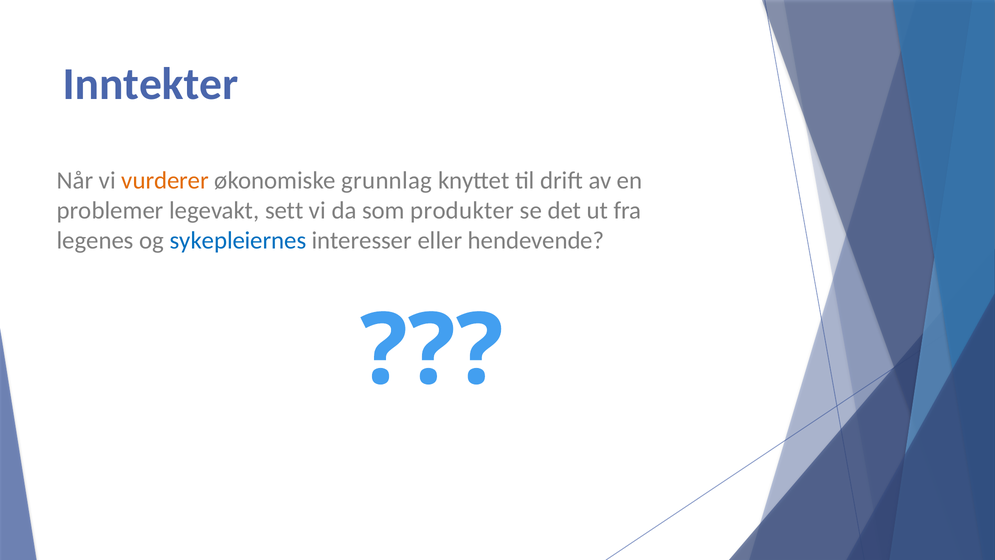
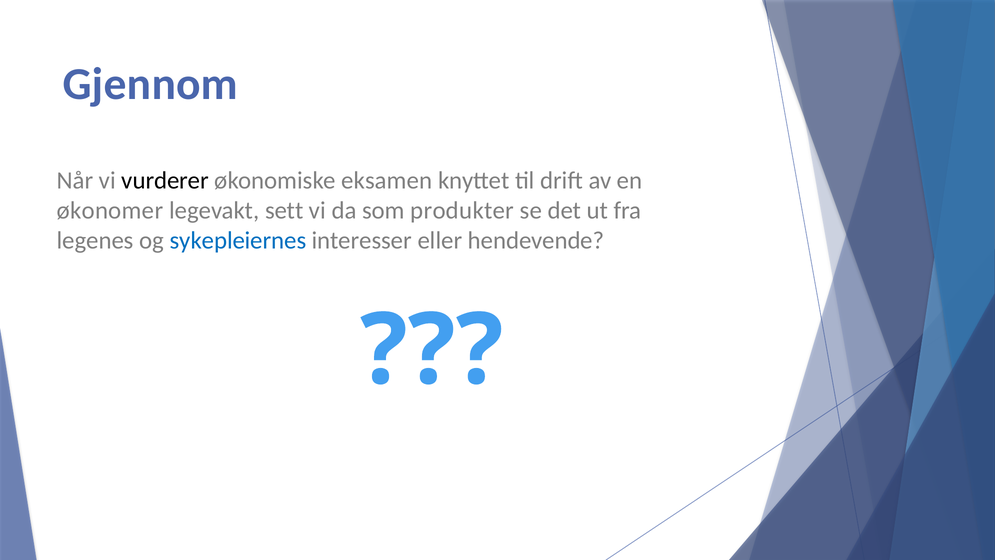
Inntekter: Inntekter -> Gjennom
vurderer colour: orange -> black
grunnlag: grunnlag -> eksamen
problemer: problemer -> økonomer
